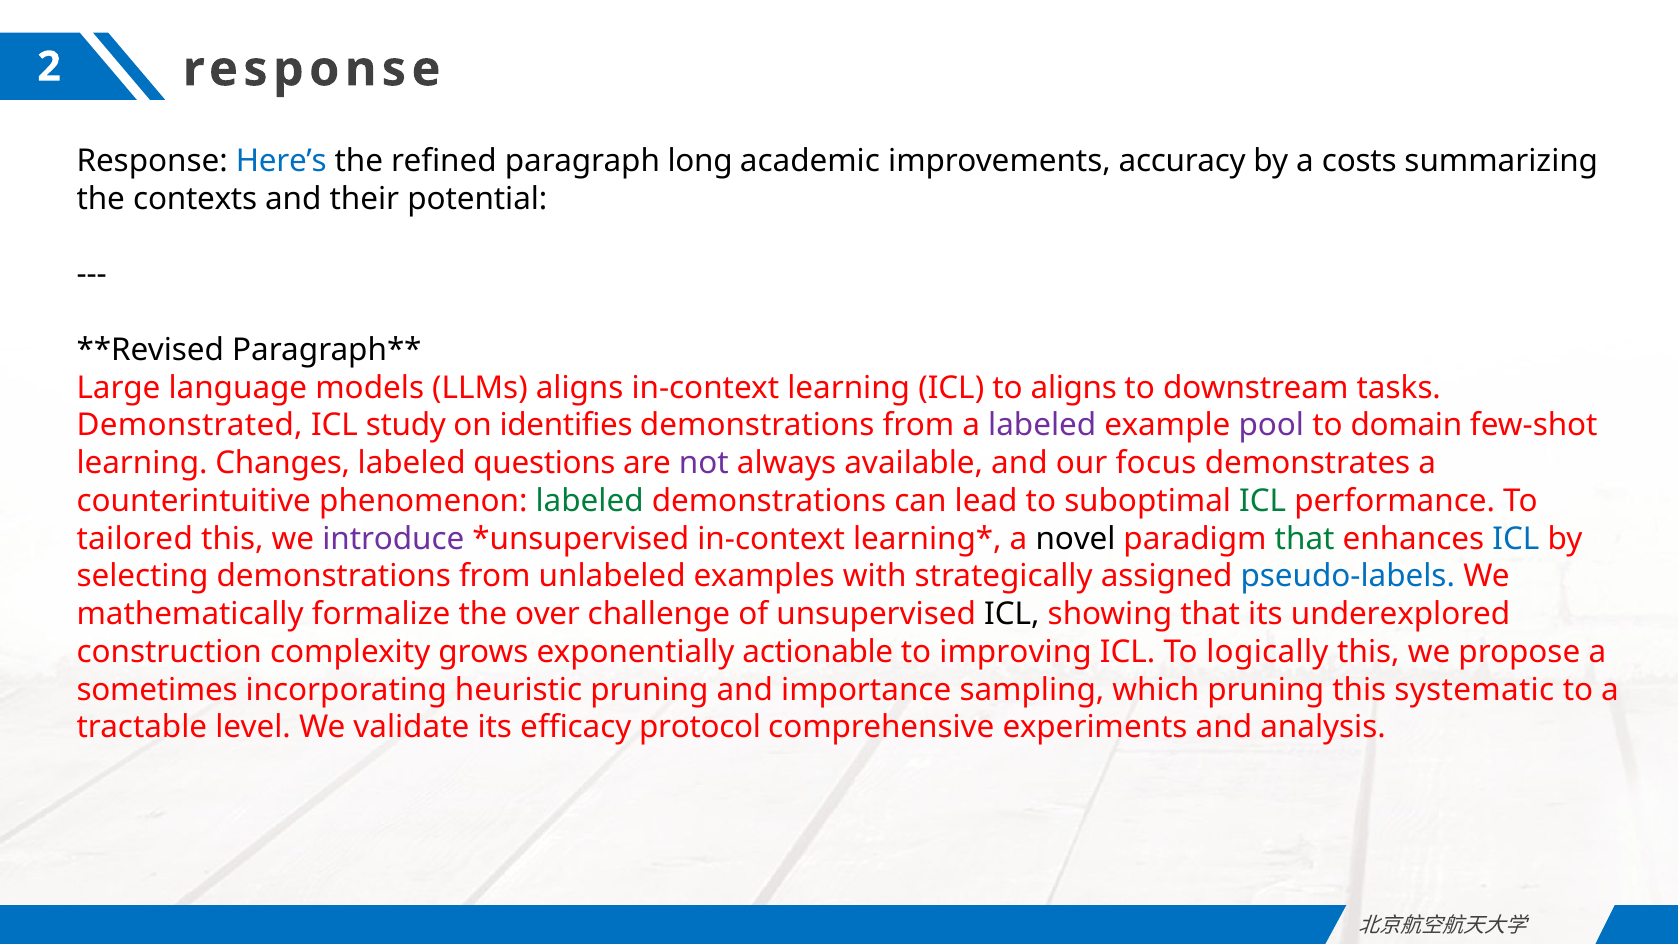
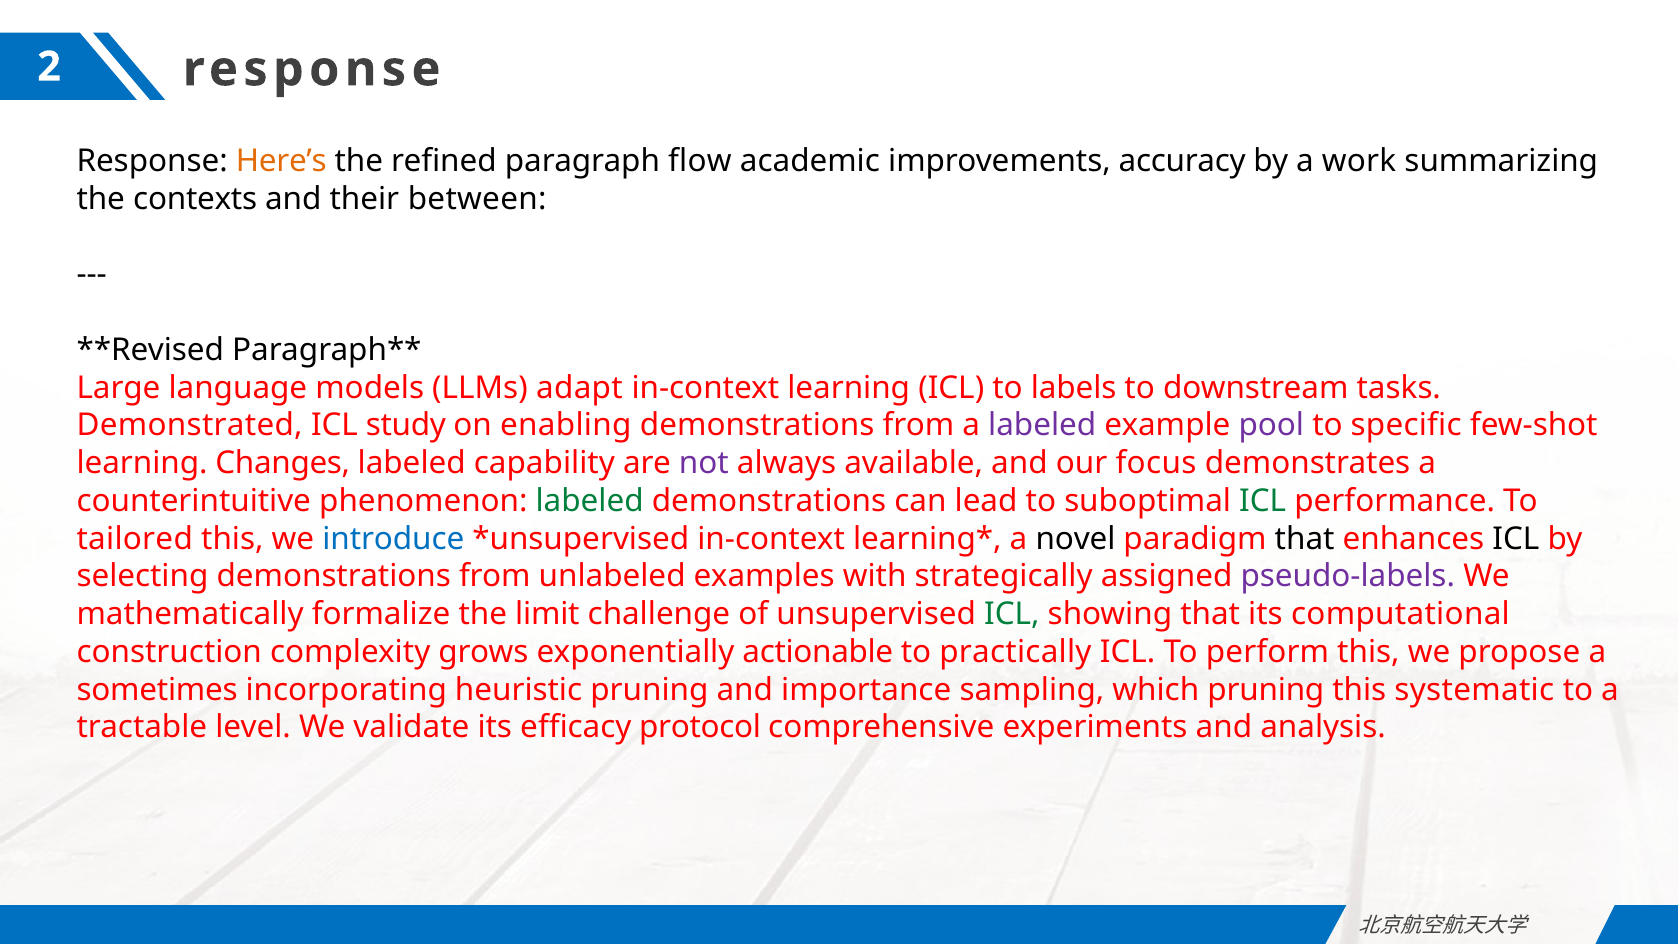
Here’s colour: blue -> orange
long: long -> flow
costs: costs -> work
potential: potential -> between
LLMs aligns: aligns -> adapt
to aligns: aligns -> labels
identifies: identifies -> enabling
domain: domain -> specific
questions: questions -> capability
introduce colour: purple -> blue
that at (1305, 539) colour: green -> black
ICL at (1516, 539) colour: blue -> black
pseudo-labels colour: blue -> purple
over: over -> limit
ICL at (1012, 614) colour: black -> green
underexplored: underexplored -> computational
improving: improving -> practically
logically: logically -> perform
